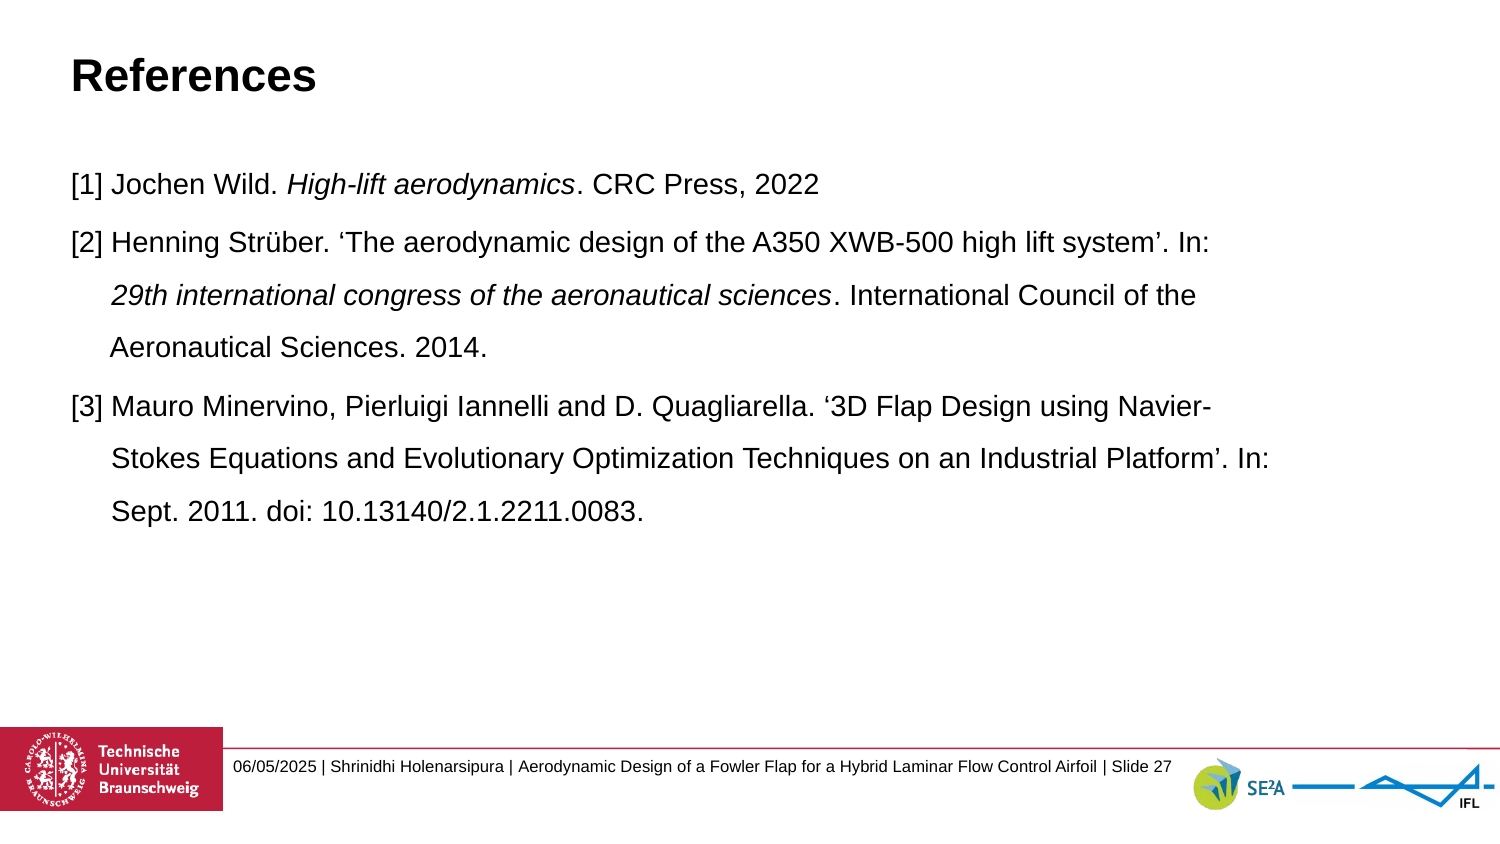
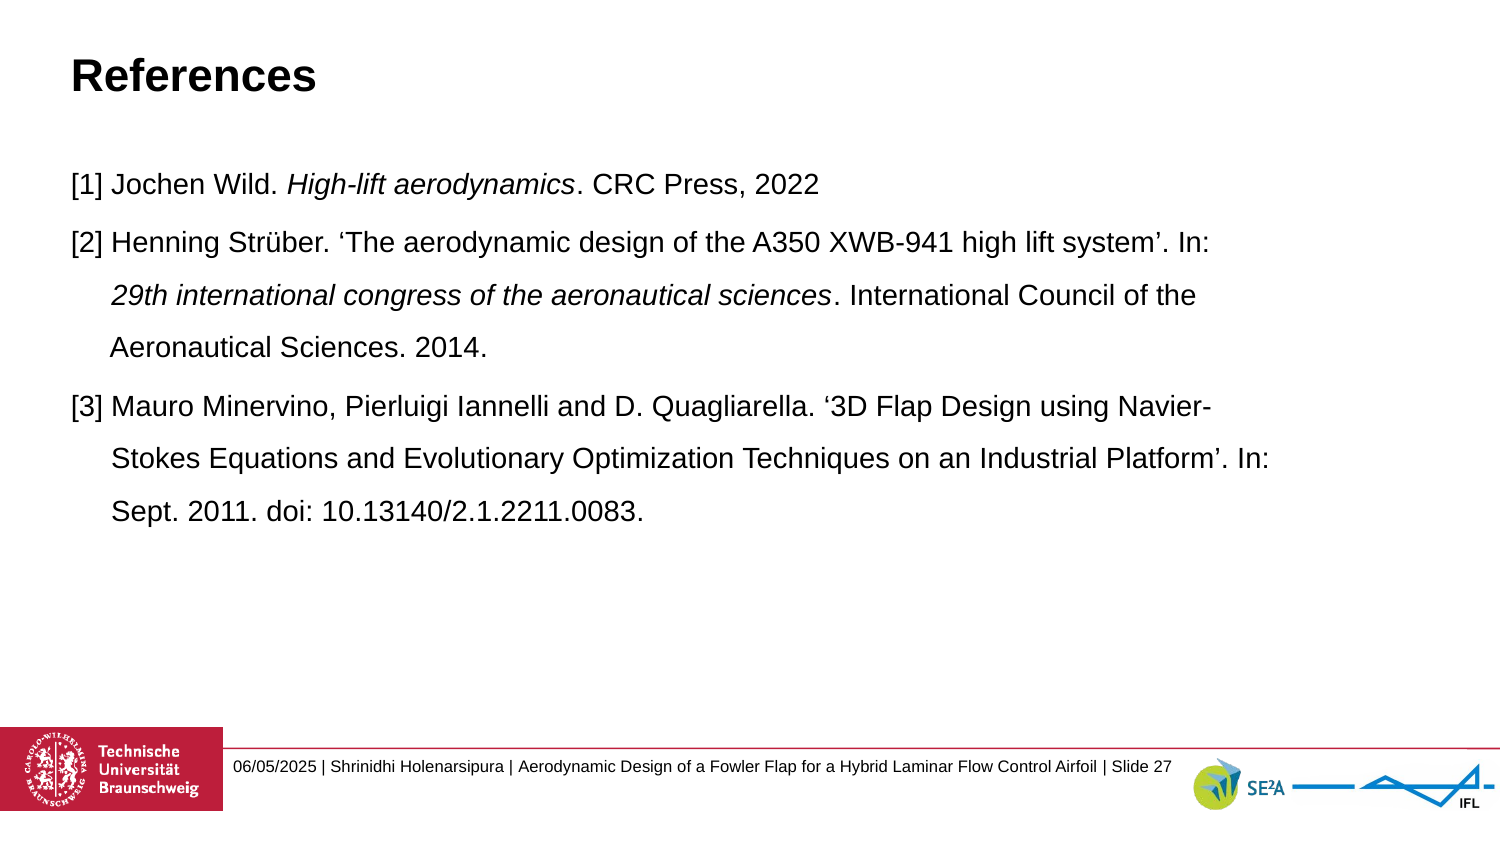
XWB-500: XWB-500 -> XWB-941
